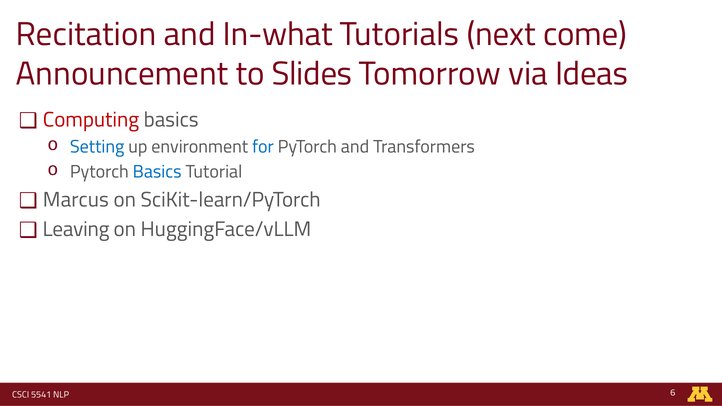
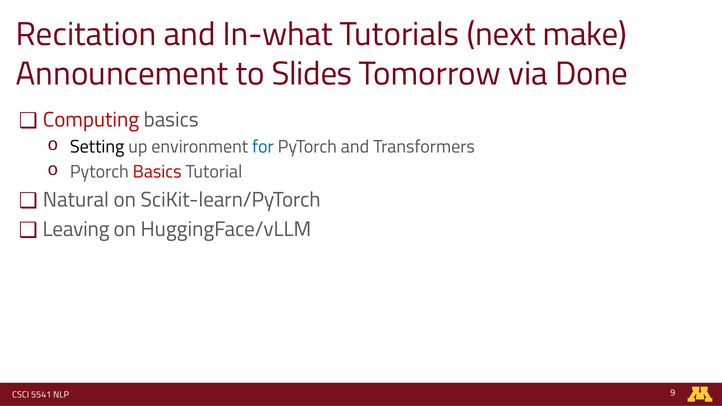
come: come -> make
Ideas: Ideas -> Done
Setting colour: blue -> black
Basics at (157, 172) colour: blue -> red
Marcus: Marcus -> Natural
6: 6 -> 9
